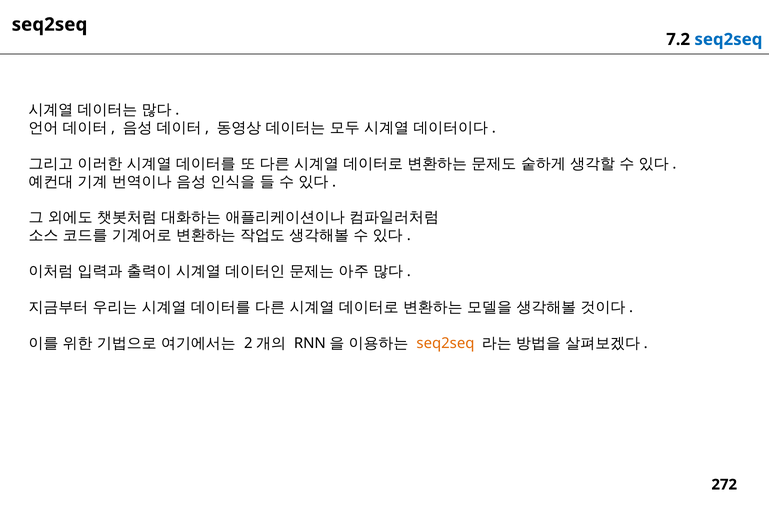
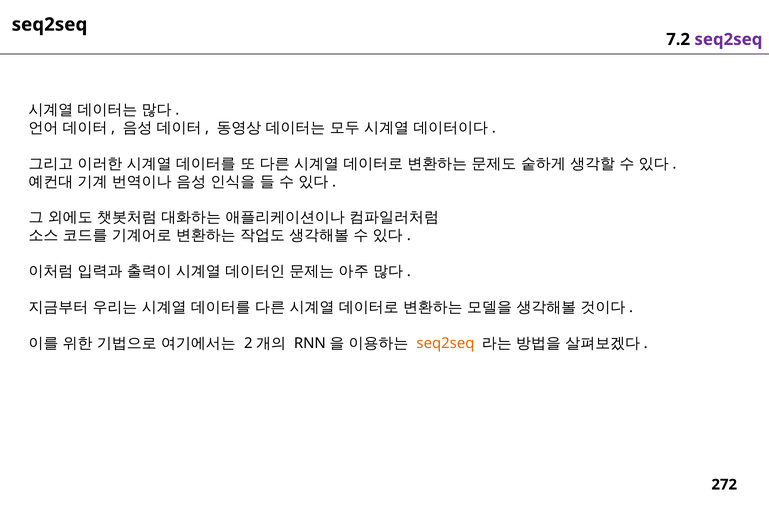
seq2seq at (728, 39) colour: blue -> purple
